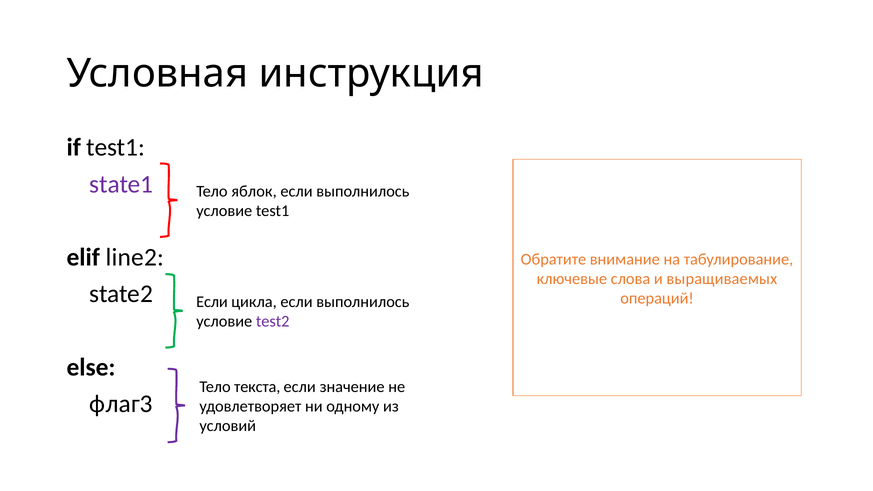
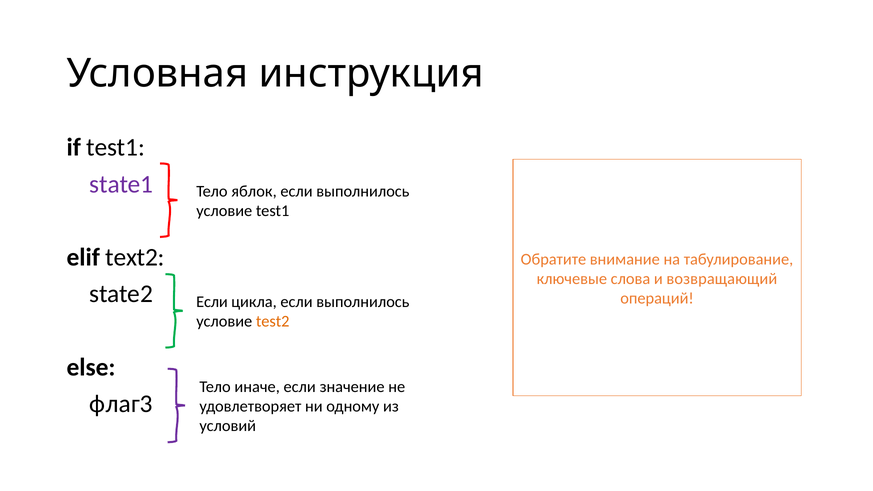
line2: line2 -> text2
выращиваемых: выращиваемых -> возвращающий
test2 colour: purple -> orange
текста: текста -> иначе
